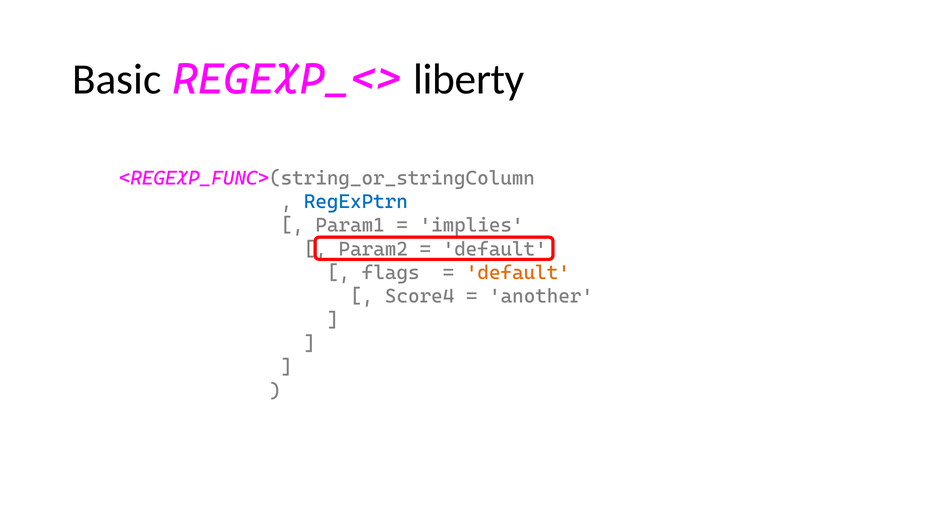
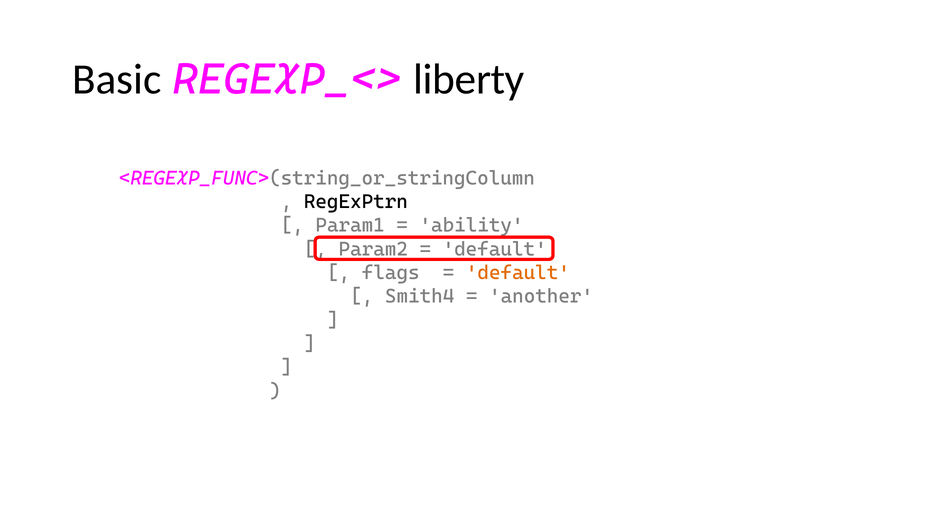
RegExPtrn colour: blue -> black
implies: implies -> ability
Score4: Score4 -> Smith4
